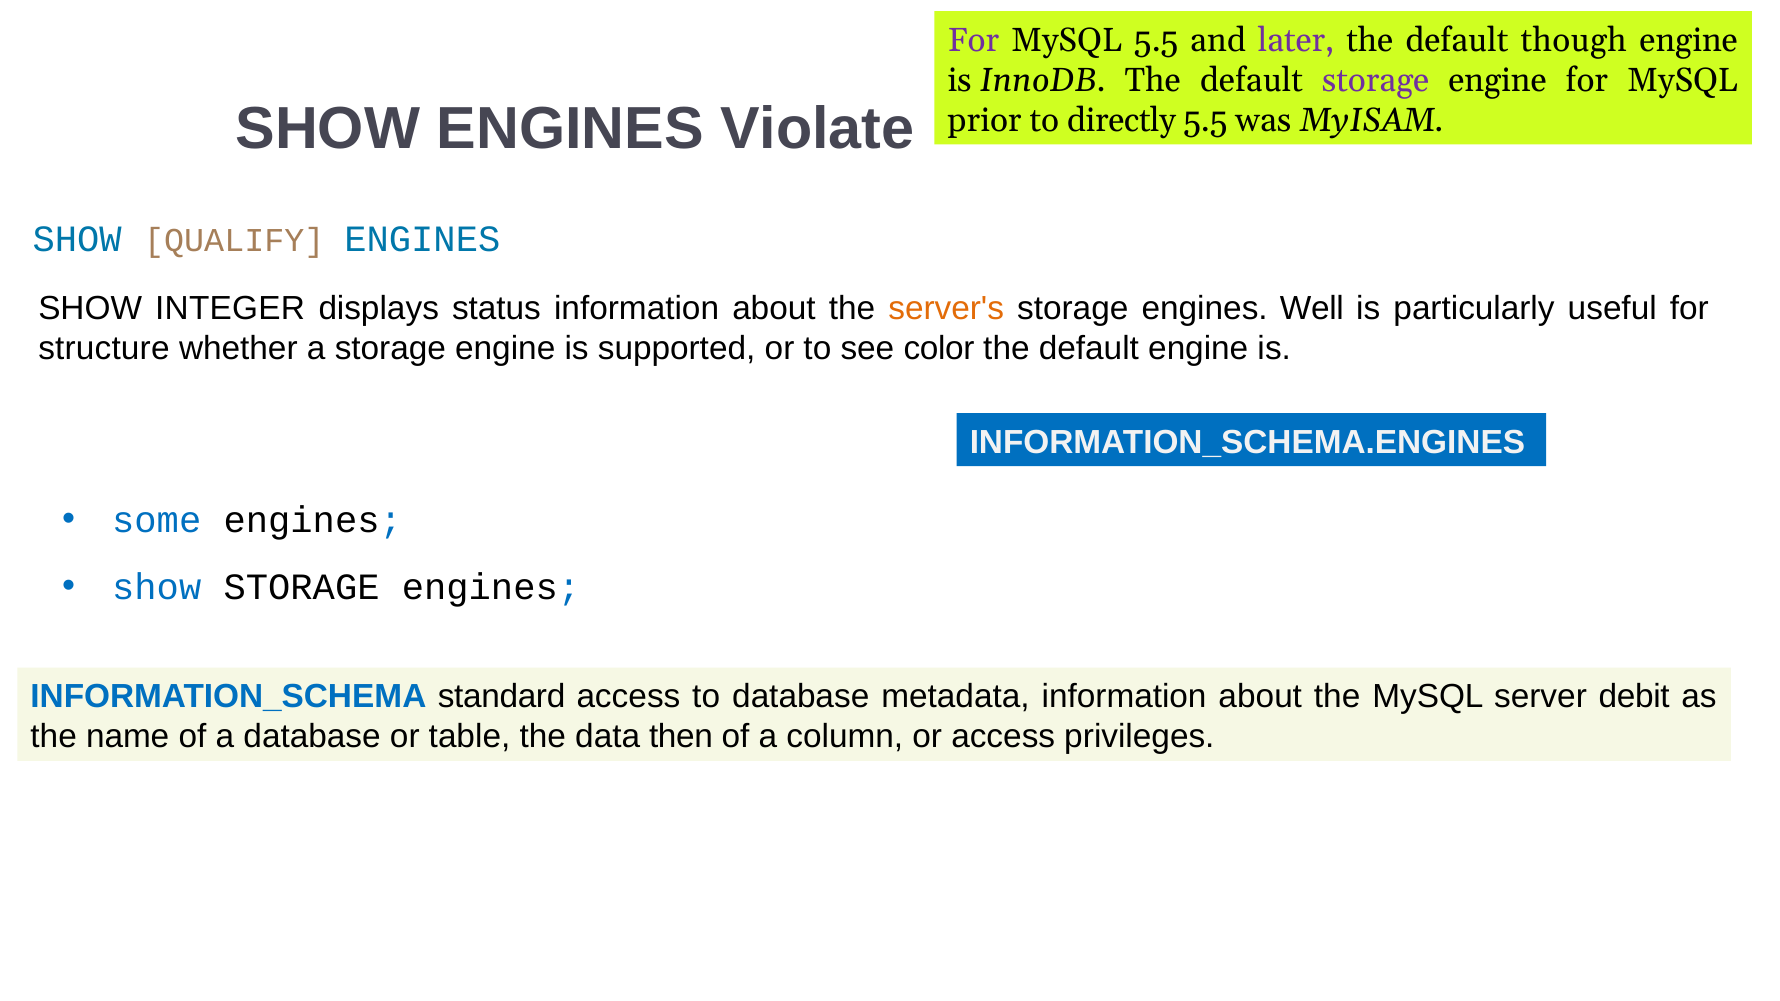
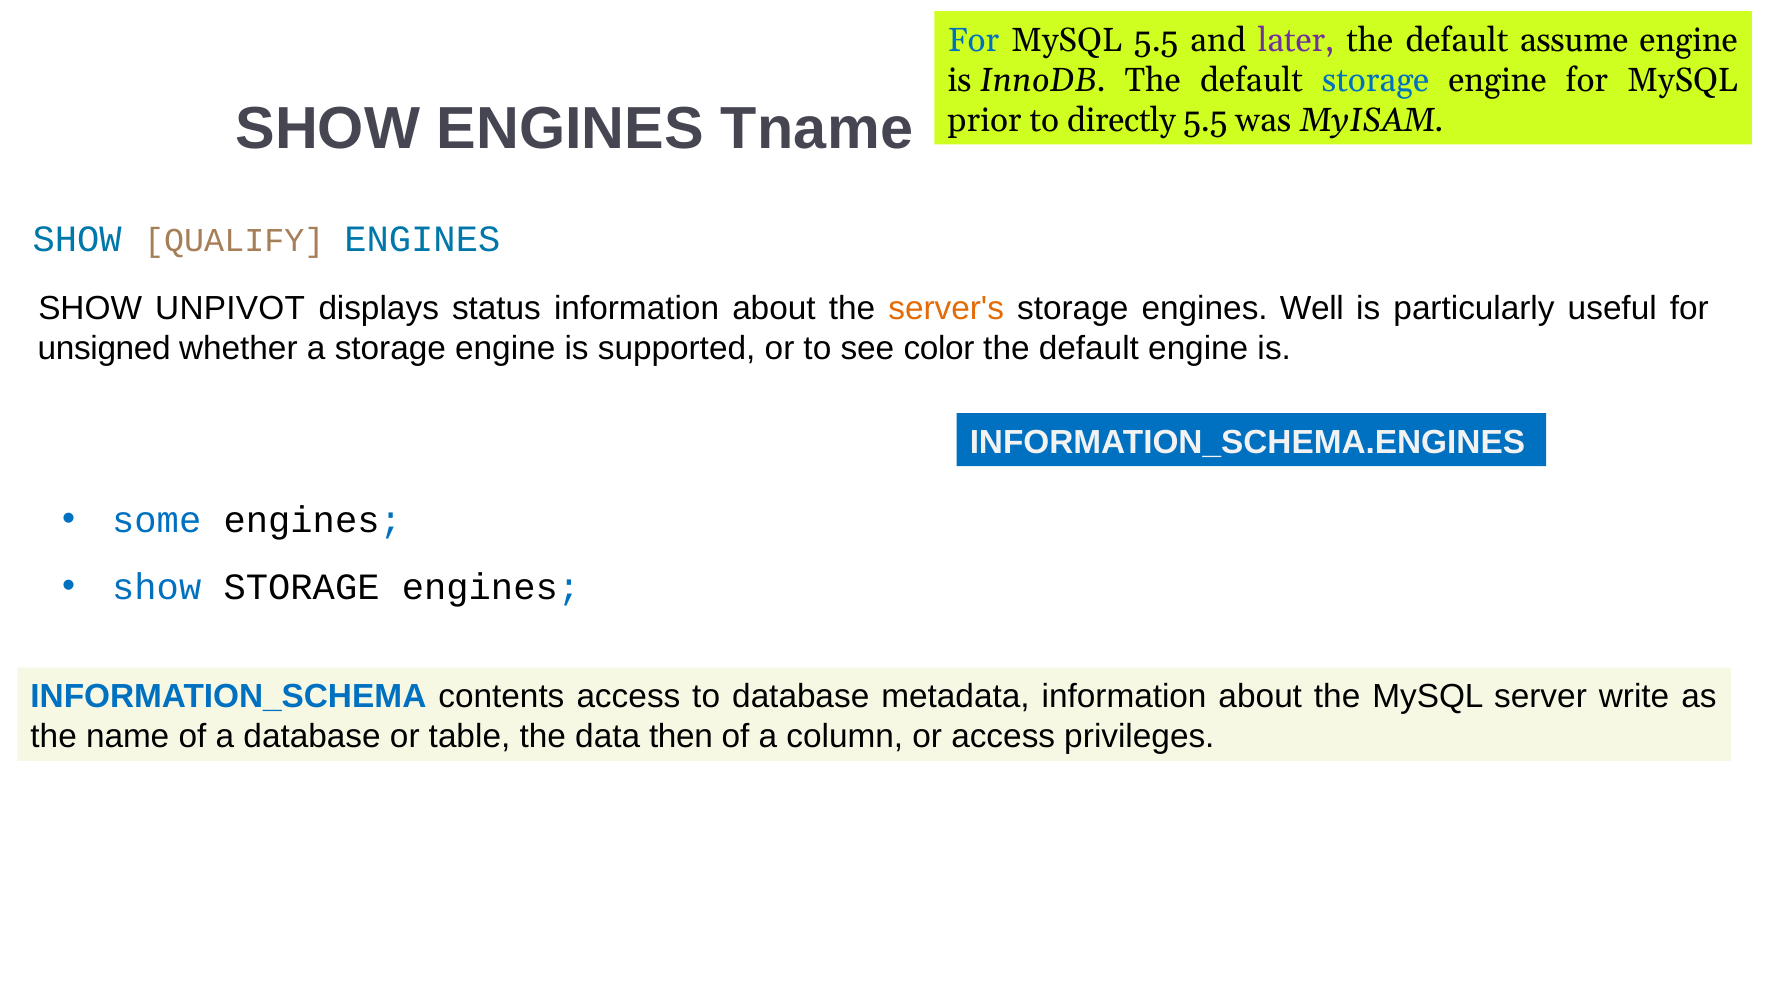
For at (973, 40) colour: purple -> blue
though: though -> assume
storage at (1376, 80) colour: purple -> blue
Violate: Violate -> Tname
INTEGER: INTEGER -> UNPIVOT
structure: structure -> unsigned
standard: standard -> contents
debit: debit -> write
